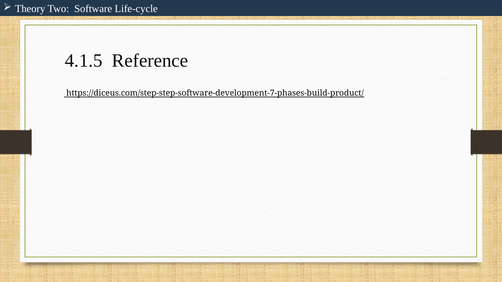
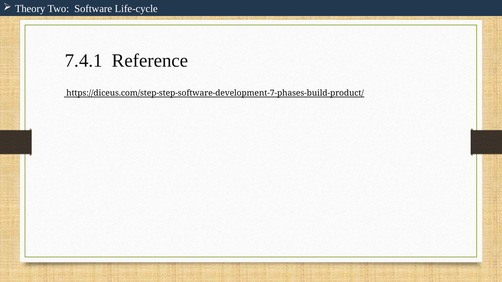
4.1.5: 4.1.5 -> 7.4.1
